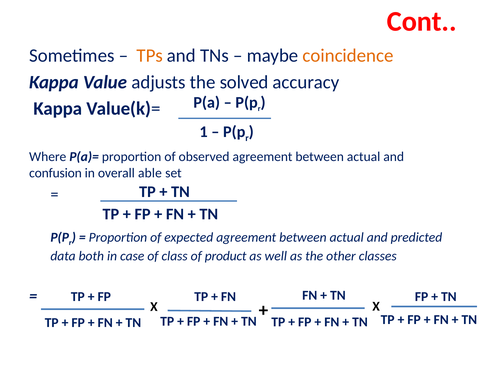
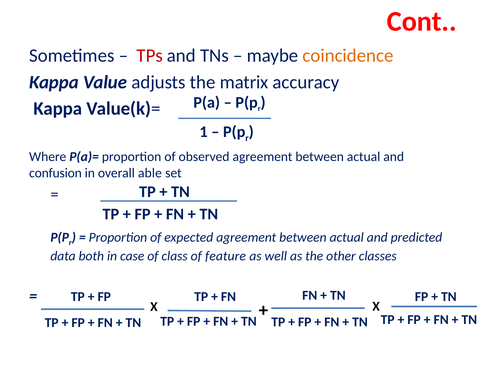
TPs colour: orange -> red
solved: solved -> matrix
product: product -> feature
